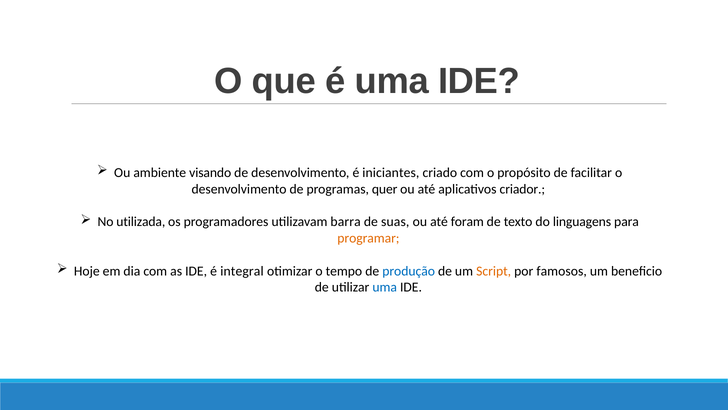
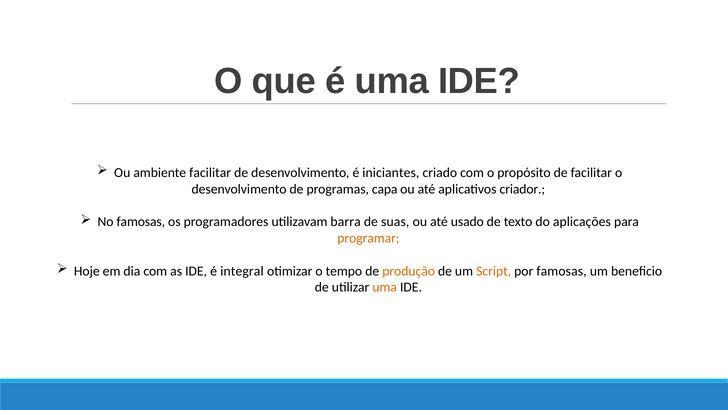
ambiente visando: visando -> facilitar
quer: quer -> capa
No utilizada: utilizada -> famosas
foram: foram -> usado
linguagens: linguagens -> aplicações
produção colour: blue -> orange
por famosos: famosos -> famosas
uma at (385, 287) colour: blue -> orange
